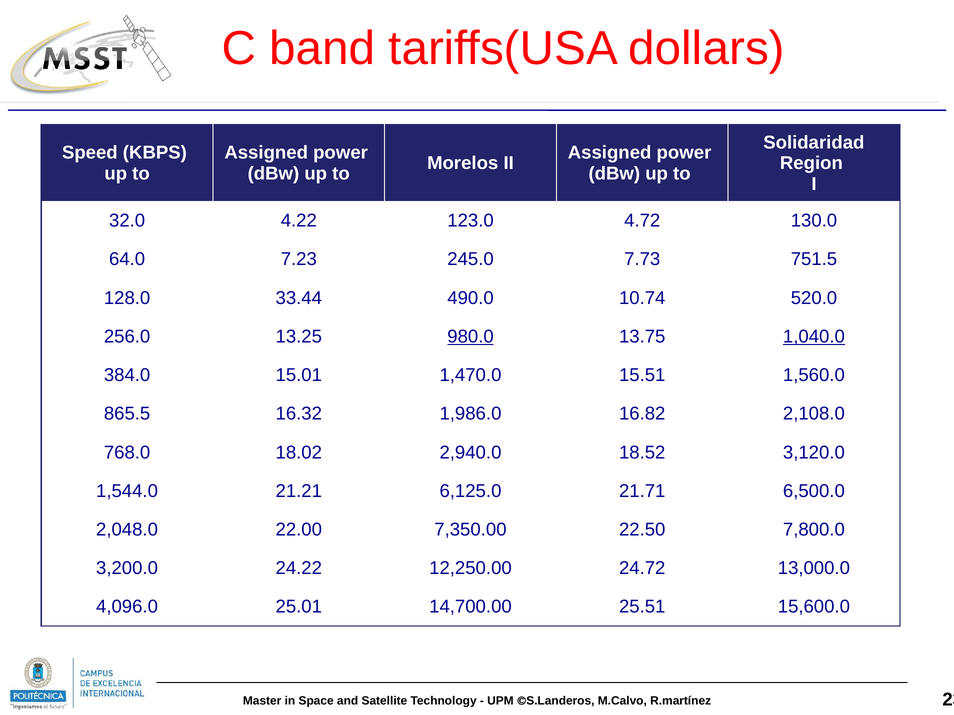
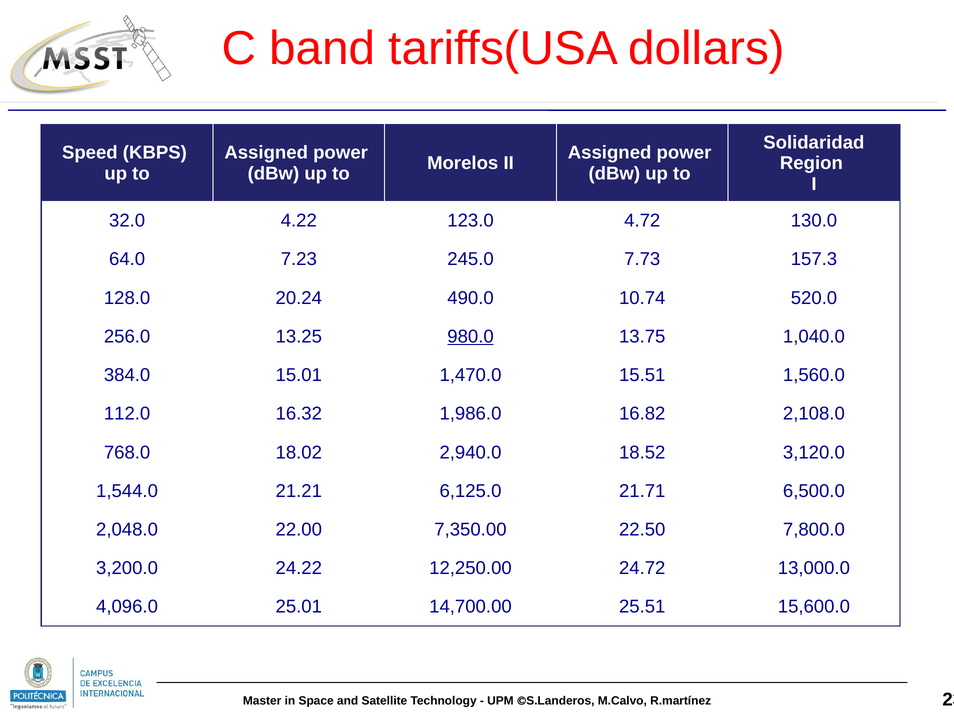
751.5: 751.5 -> 157.3
33.44: 33.44 -> 20.24
1,040.0 underline: present -> none
865.5: 865.5 -> 112.0
